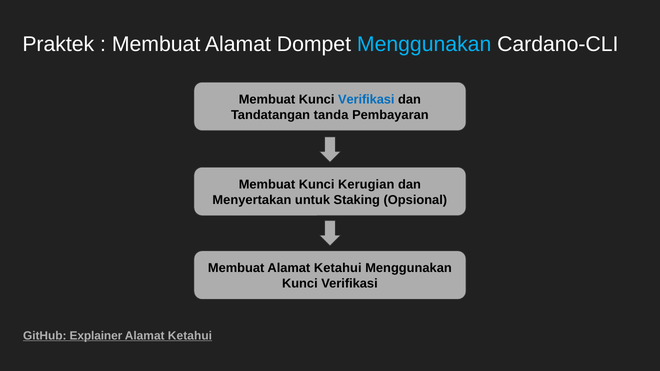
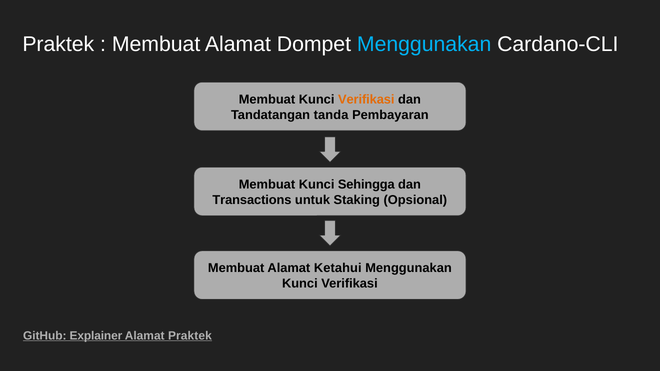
Verifikasi at (366, 100) colour: blue -> orange
Kerugian: Kerugian -> Sehingga
Menyertakan: Menyertakan -> Transactions
Ketahui at (190, 336): Ketahui -> Praktek
